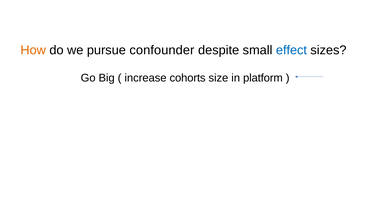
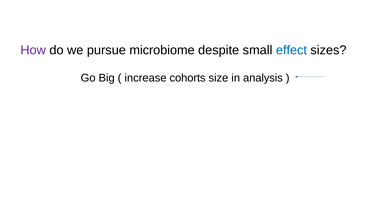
How colour: orange -> purple
confounder: confounder -> microbiome
platform: platform -> analysis
